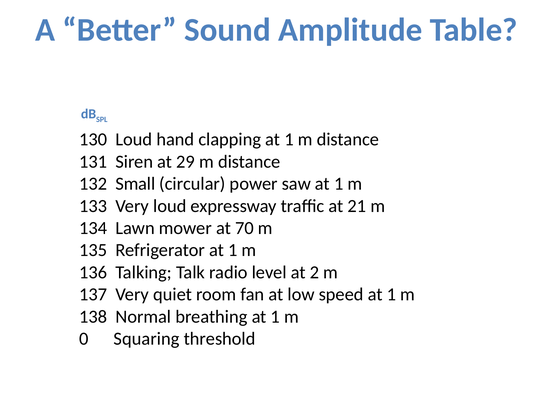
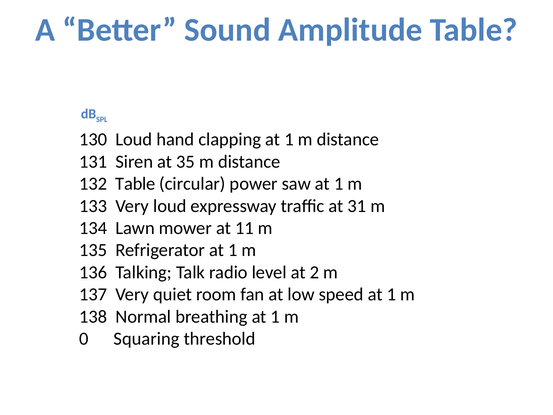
29: 29 -> 35
Small at (135, 184): Small -> Table
21: 21 -> 31
70: 70 -> 11
